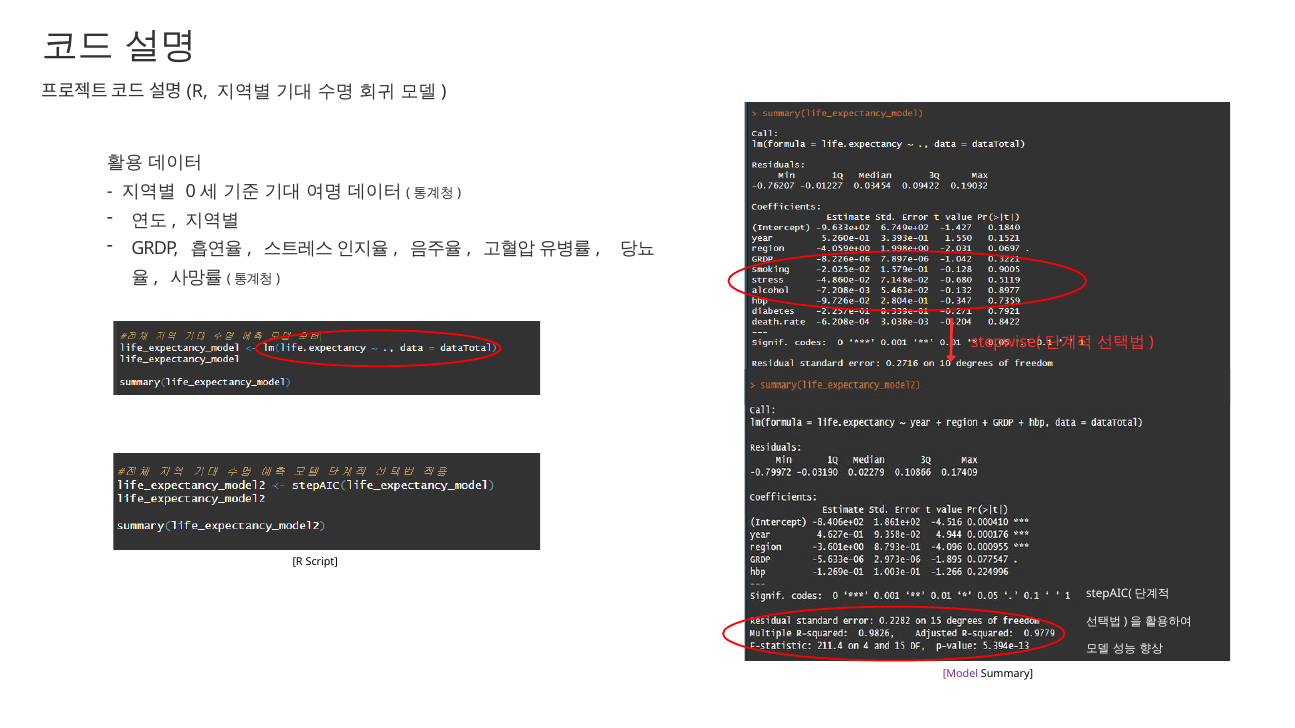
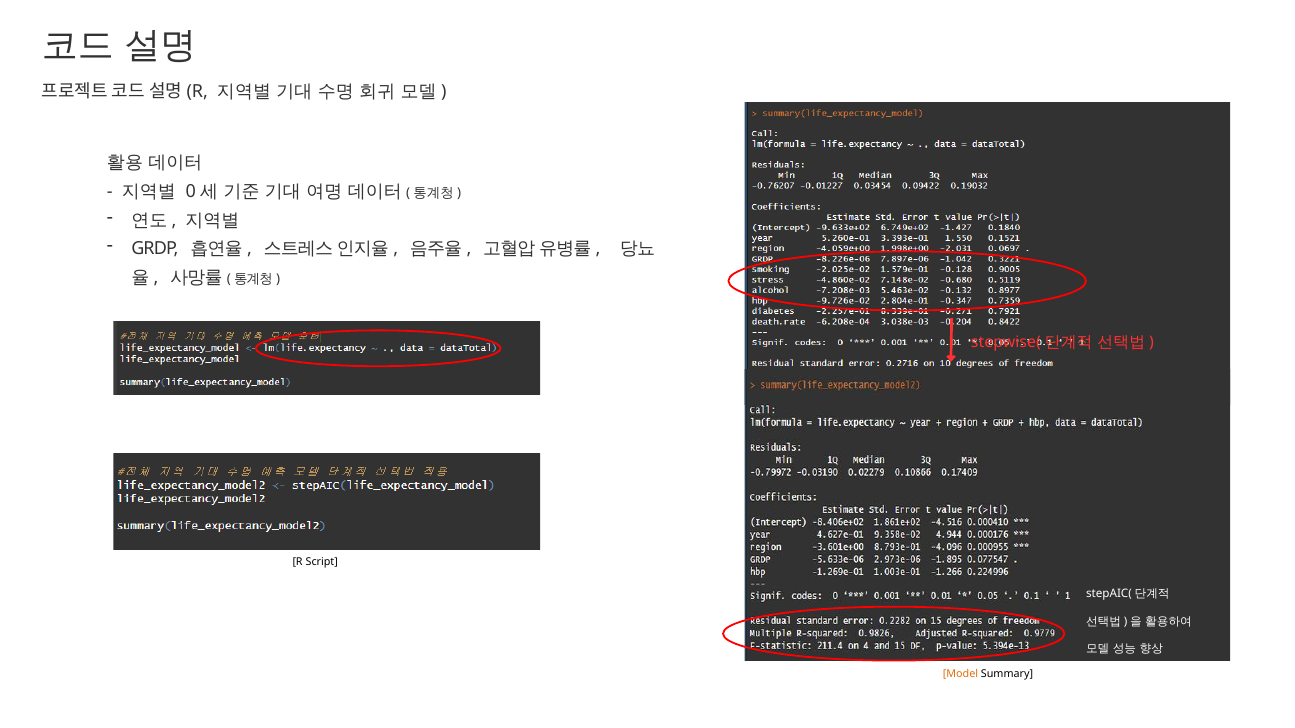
Model colour: purple -> orange
